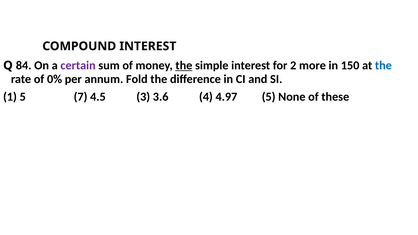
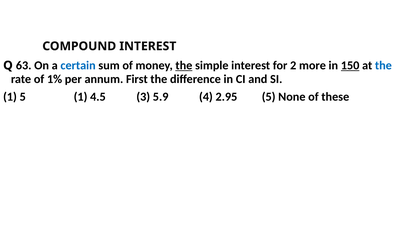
84: 84 -> 63
certain colour: purple -> blue
150 underline: none -> present
0%: 0% -> 1%
Fold: Fold -> First
5 7: 7 -> 1
3.6: 3.6 -> 5.9
4.97: 4.97 -> 2.95
